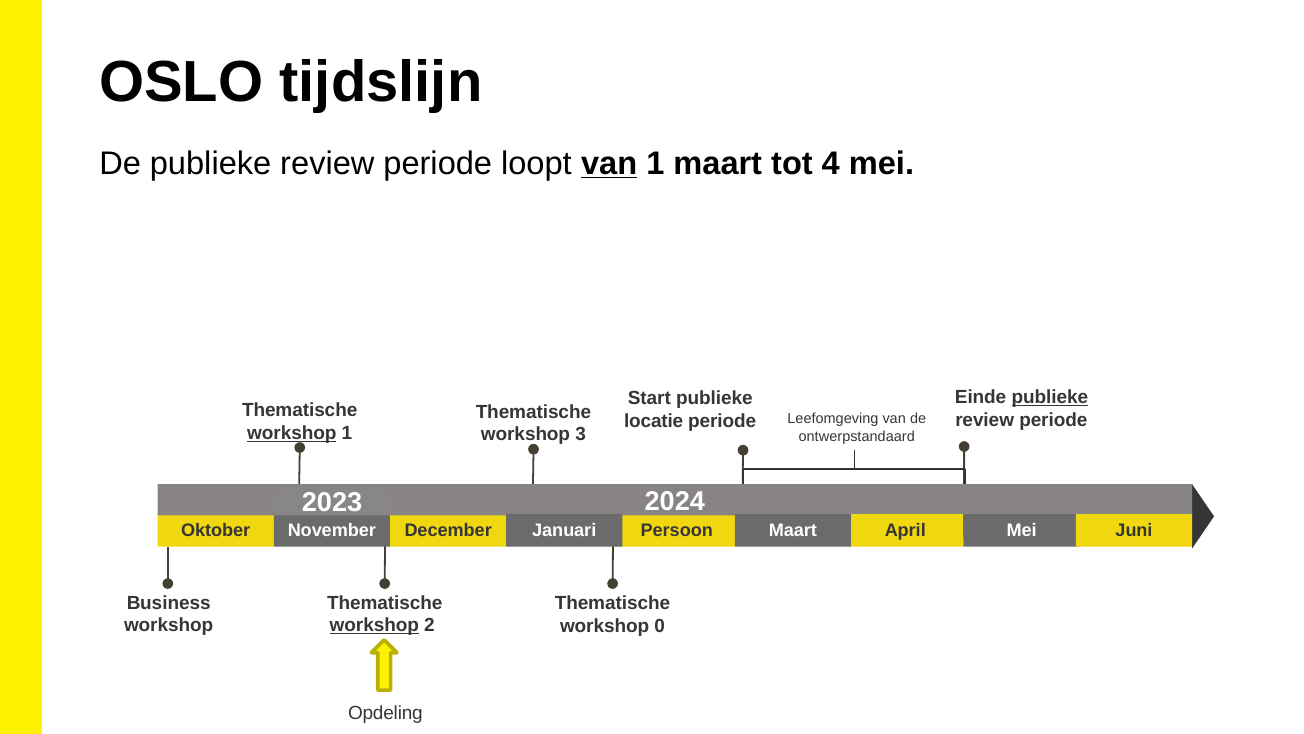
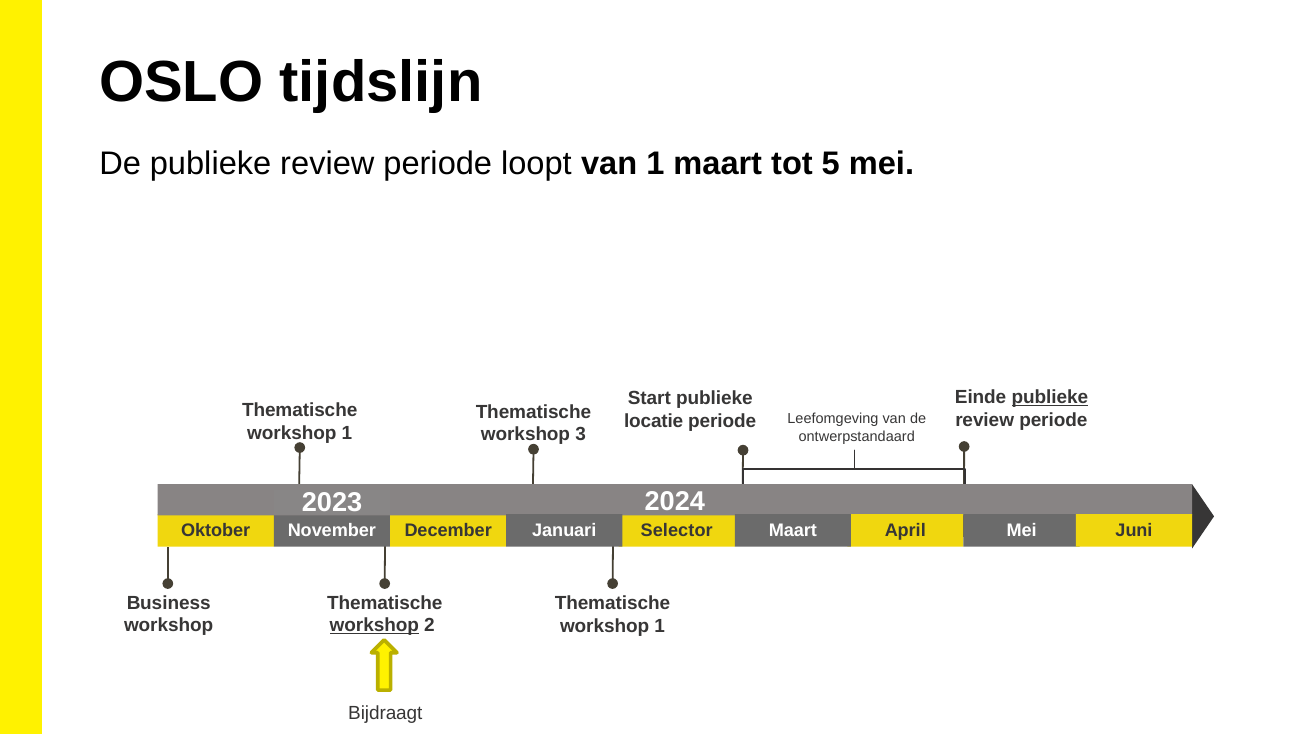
van at (609, 163) underline: present -> none
4: 4 -> 5
workshop at (292, 433) underline: present -> none
Persoon: Persoon -> Selector
0 at (660, 626): 0 -> 1
Opdeling: Opdeling -> Bijdraagt
